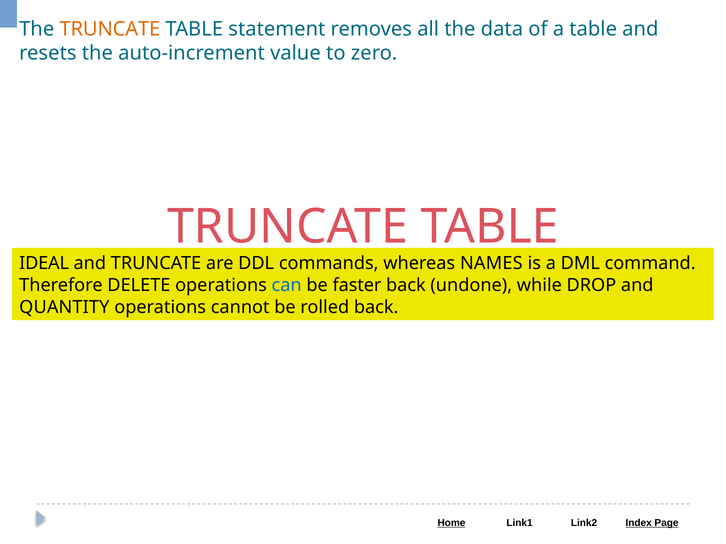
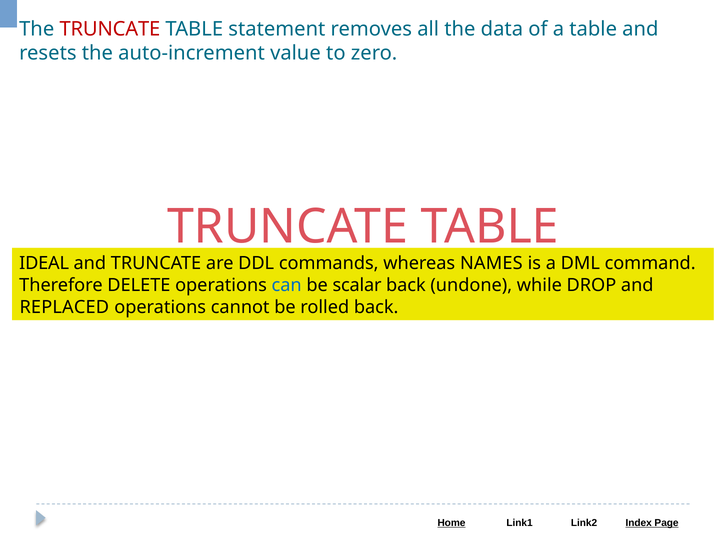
TRUNCATE at (110, 29) colour: orange -> red
faster: faster -> scalar
QUANTITY: QUANTITY -> REPLACED
